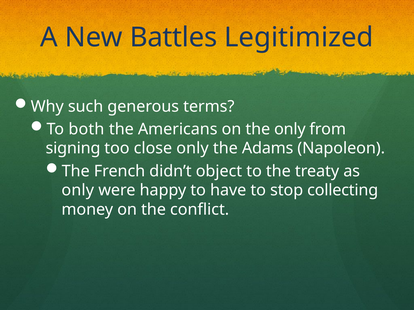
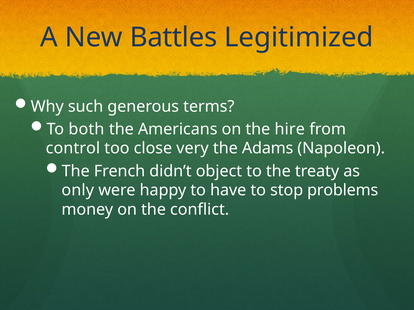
the only: only -> hire
signing: signing -> control
close only: only -> very
collecting: collecting -> problems
